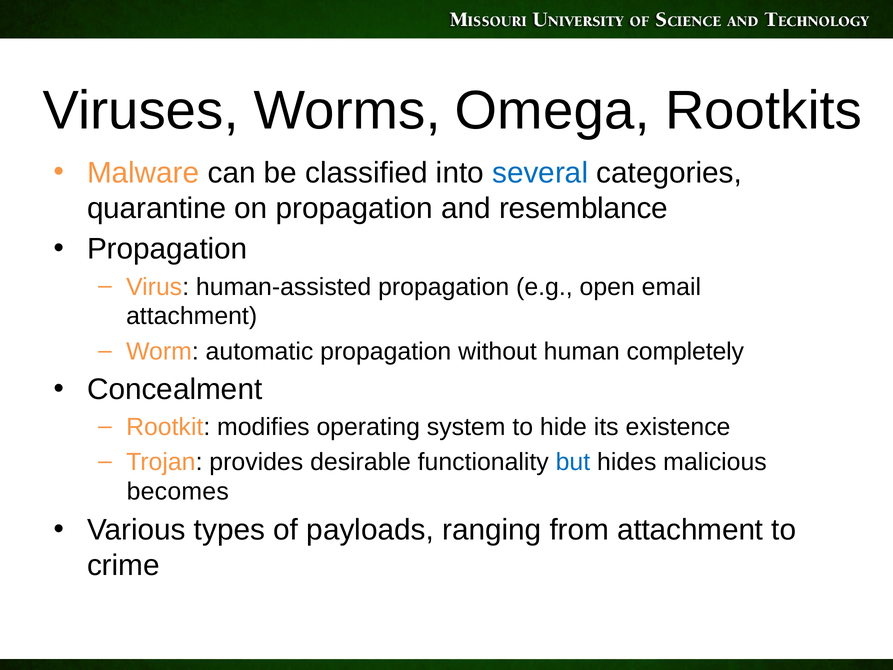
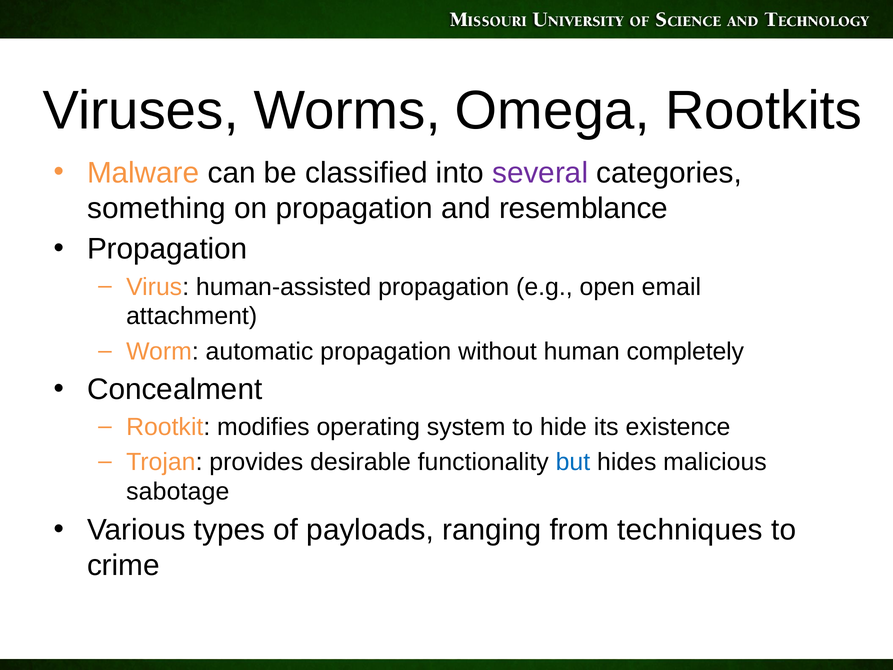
several colour: blue -> purple
quarantine: quarantine -> something
becomes: becomes -> sabotage
from attachment: attachment -> techniques
